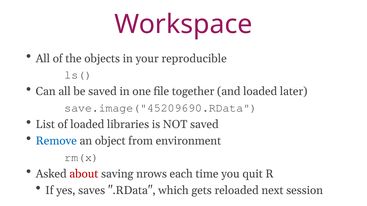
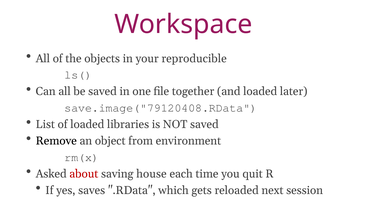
save.image("45209690.RData: save.image("45209690.RData -> save.image("79120408.RData
Remove colour: blue -> black
nrows: nrows -> house
